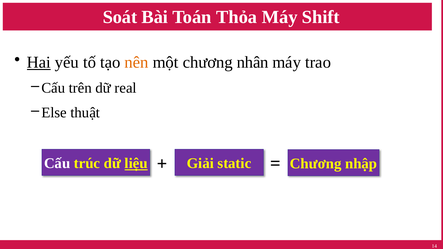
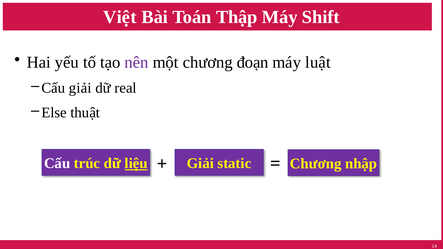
Soát: Soát -> Việt
Thỏa: Thỏa -> Thập
Hai underline: present -> none
nên colour: orange -> purple
nhân: nhân -> đoạn
trao: trao -> luật
Cấu trên: trên -> giải
